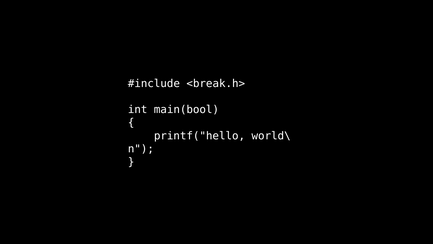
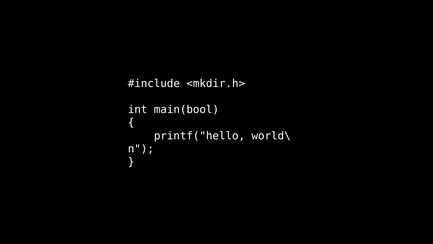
<break.h>: <break.h> -> <mkdir.h>
